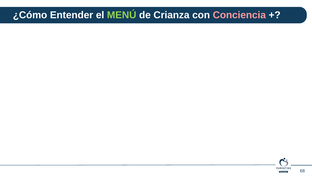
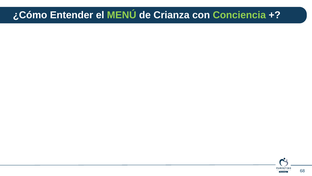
Conciencia colour: pink -> light green
